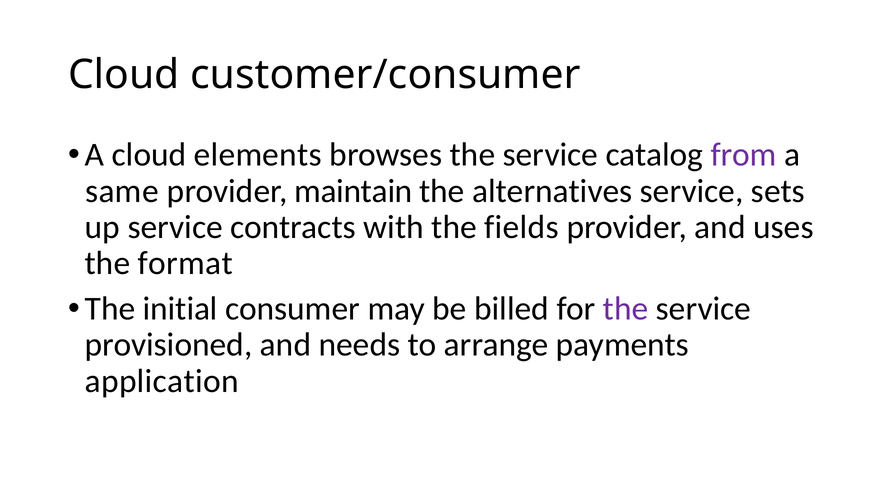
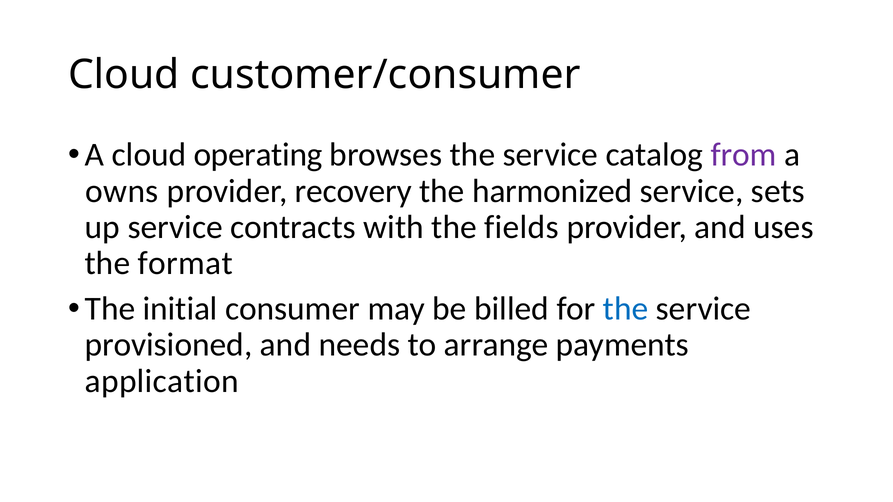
elements: elements -> operating
same: same -> owns
maintain: maintain -> recovery
alternatives: alternatives -> harmonized
the at (626, 309) colour: purple -> blue
